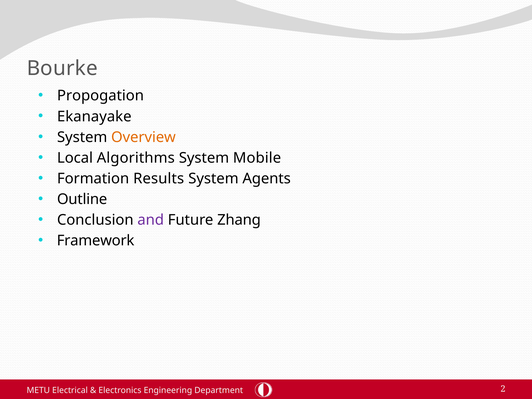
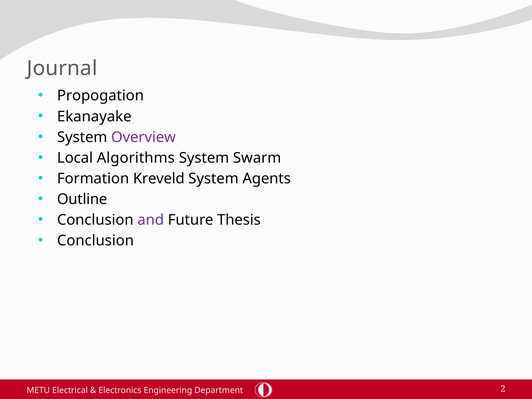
Bourke: Bourke -> Journal
Overview colour: orange -> purple
Mobile: Mobile -> Swarm
Results: Results -> Kreveld
Zhang: Zhang -> Thesis
Framework at (96, 241): Framework -> Conclusion
